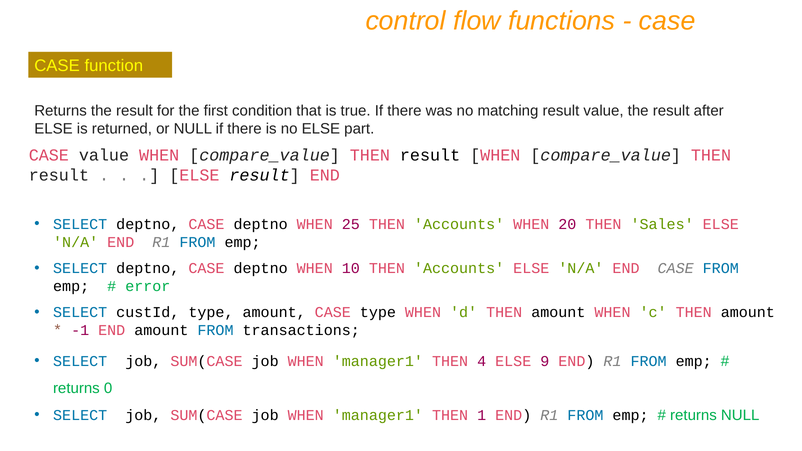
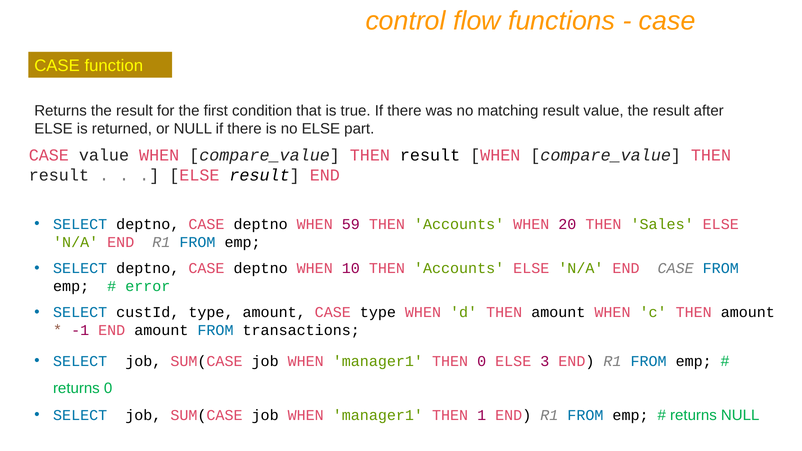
25: 25 -> 59
THEN 4: 4 -> 0
9: 9 -> 3
